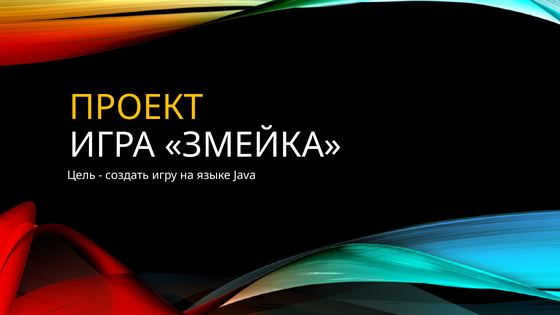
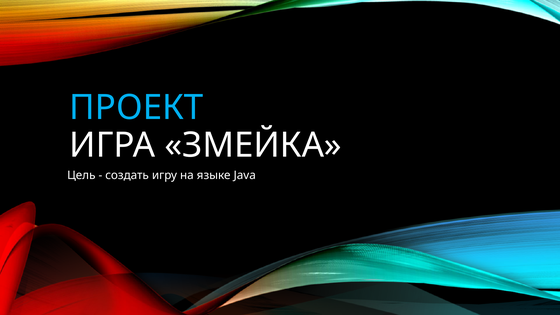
ПРОЕКТ colour: yellow -> light blue
